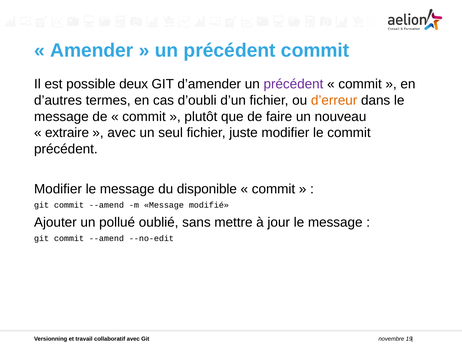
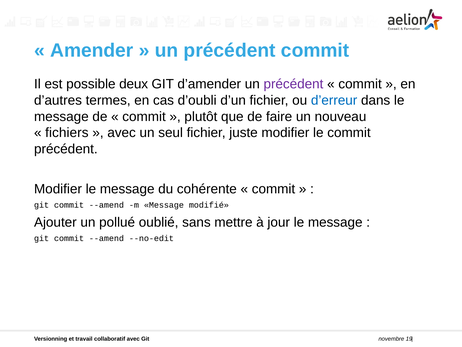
d’erreur colour: orange -> blue
extraire: extraire -> fichiers
disponible: disponible -> cohérente
